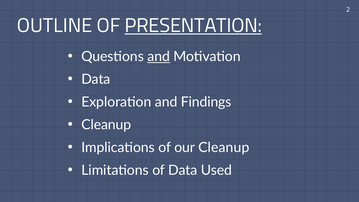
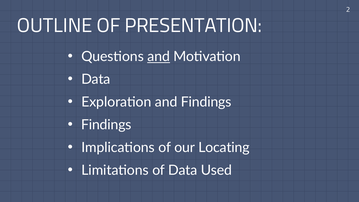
PRESENTATION underline: present -> none
Cleanup at (106, 125): Cleanup -> Findings
our Cleanup: Cleanup -> Locating
